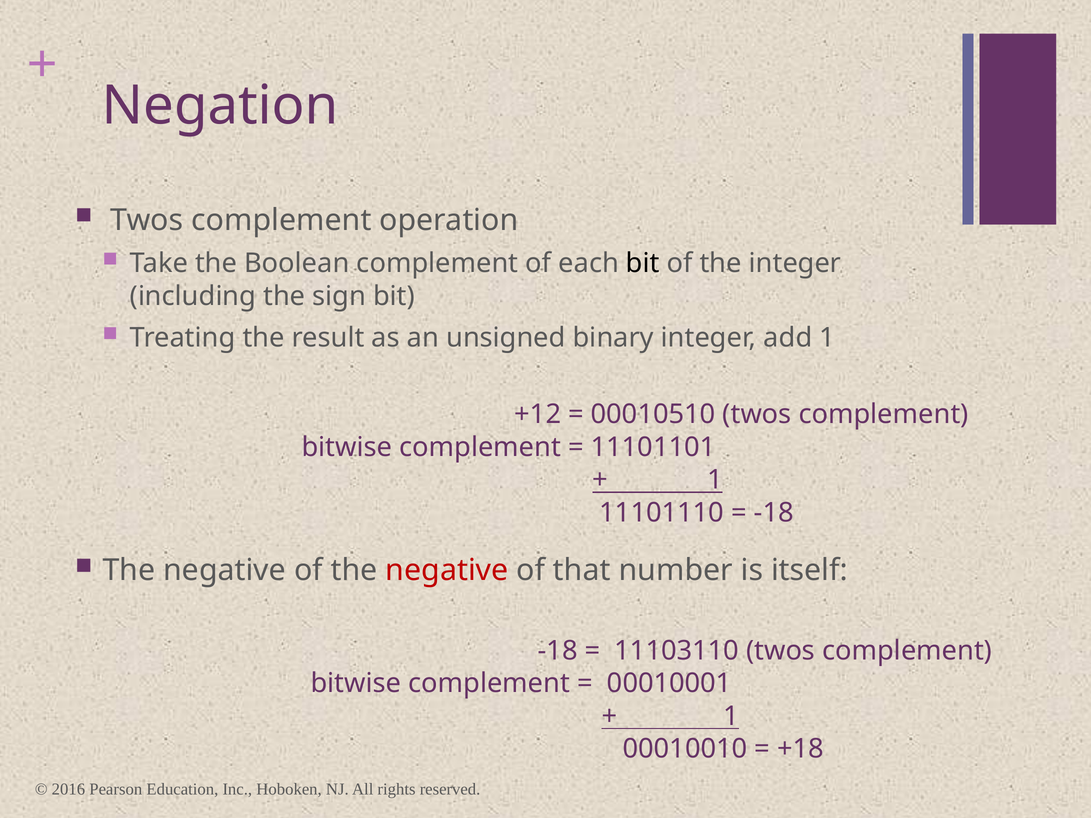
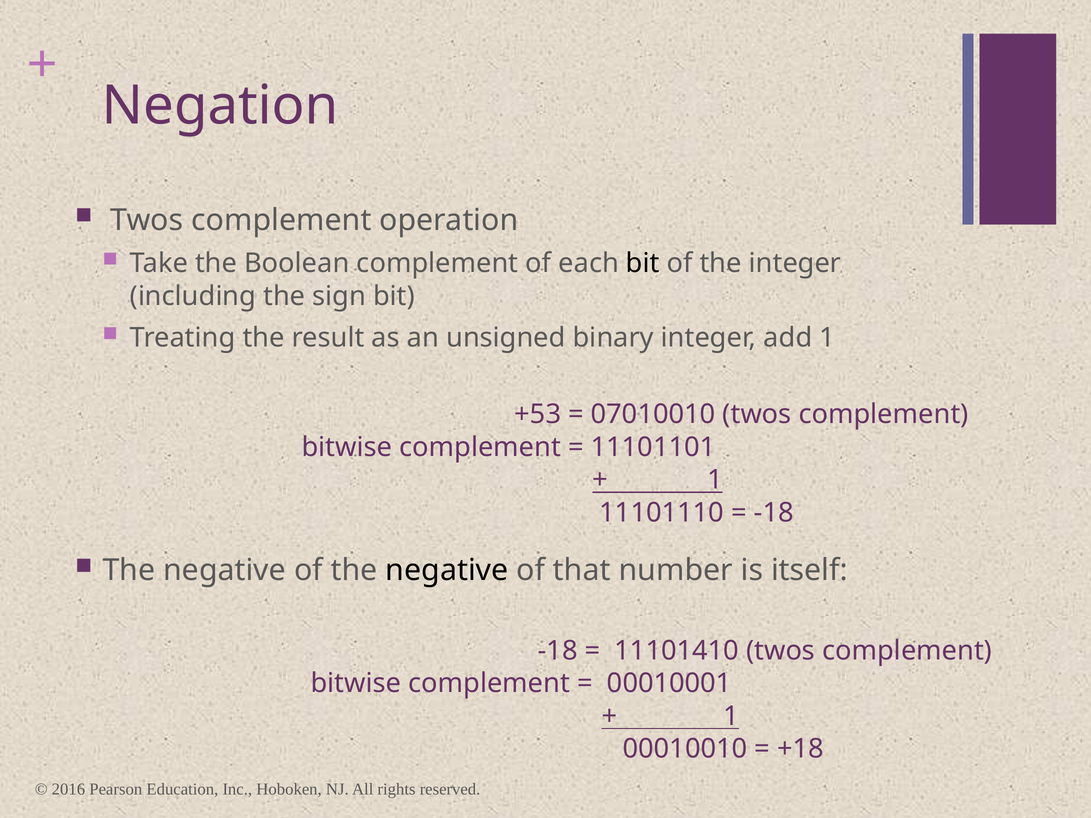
+12: +12 -> +53
00010510: 00010510 -> 07010010
negative at (447, 571) colour: red -> black
11103110: 11103110 -> 11101410
